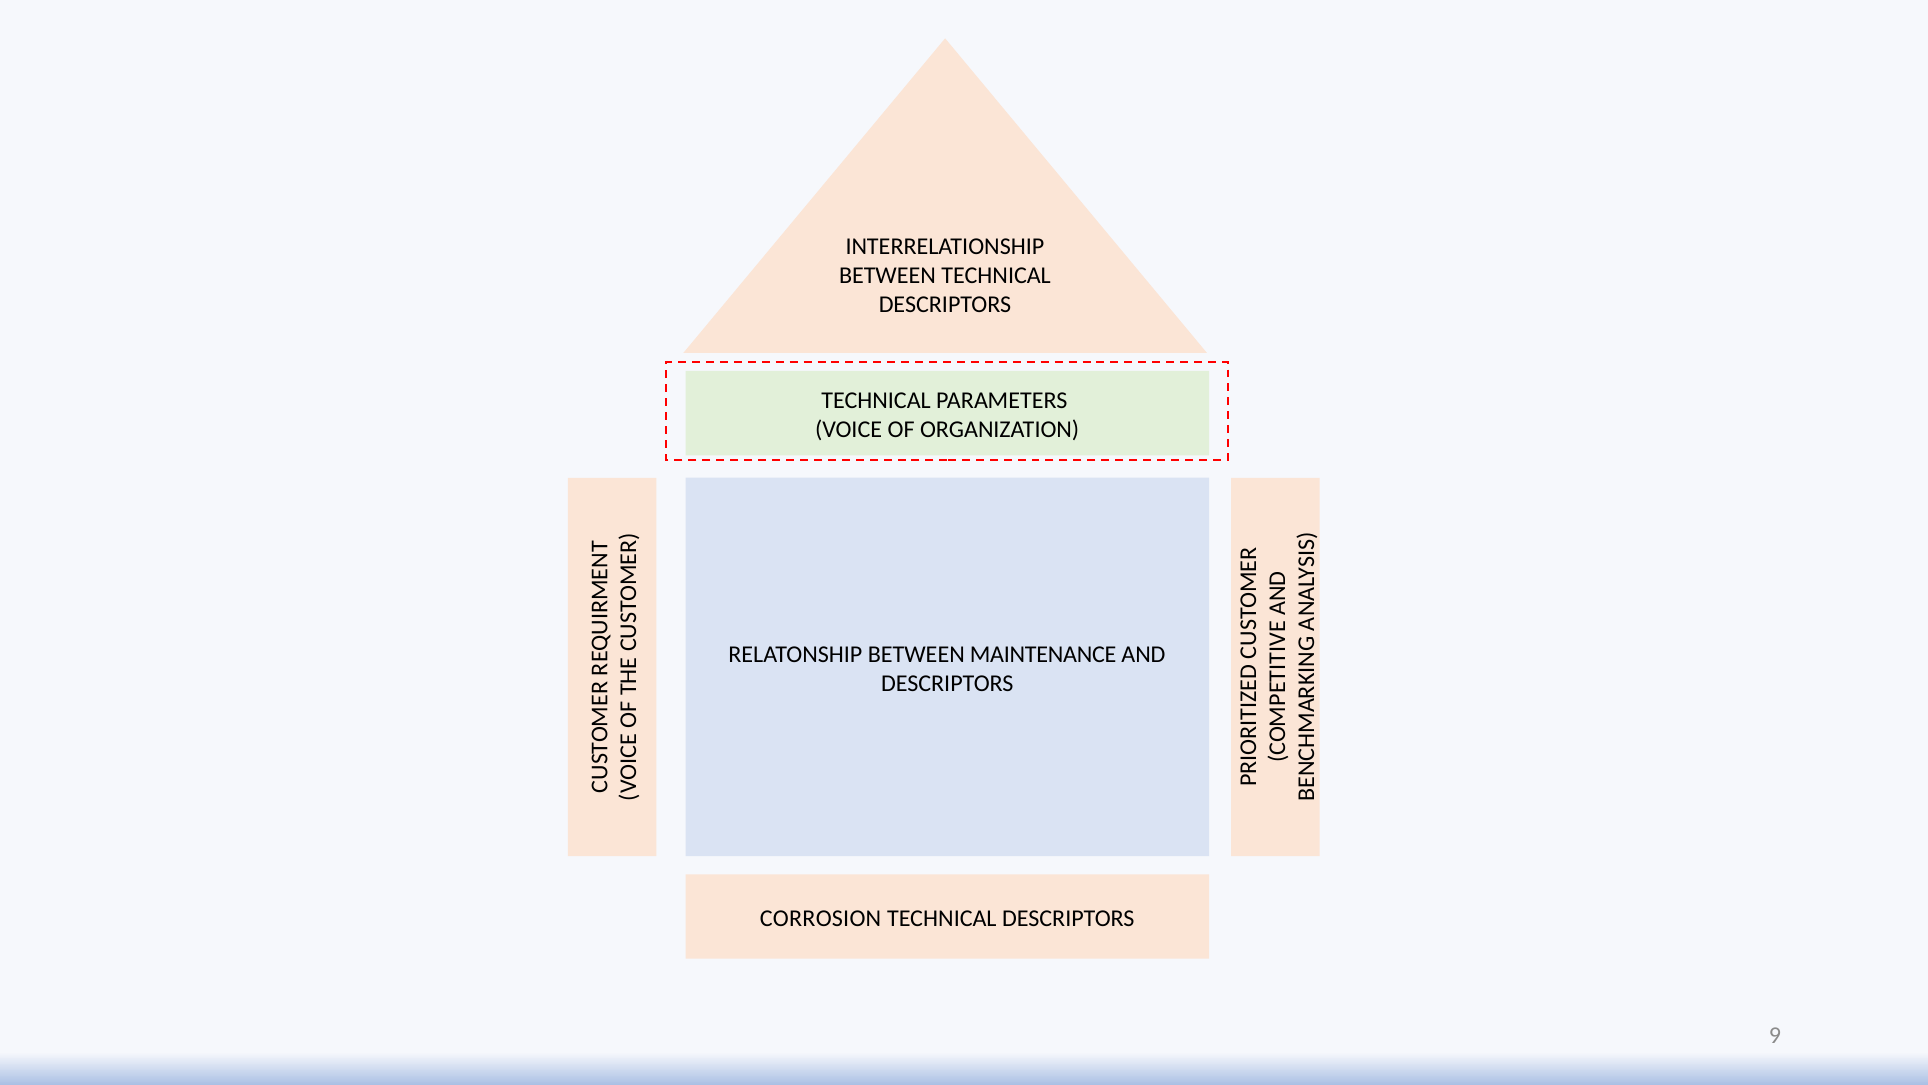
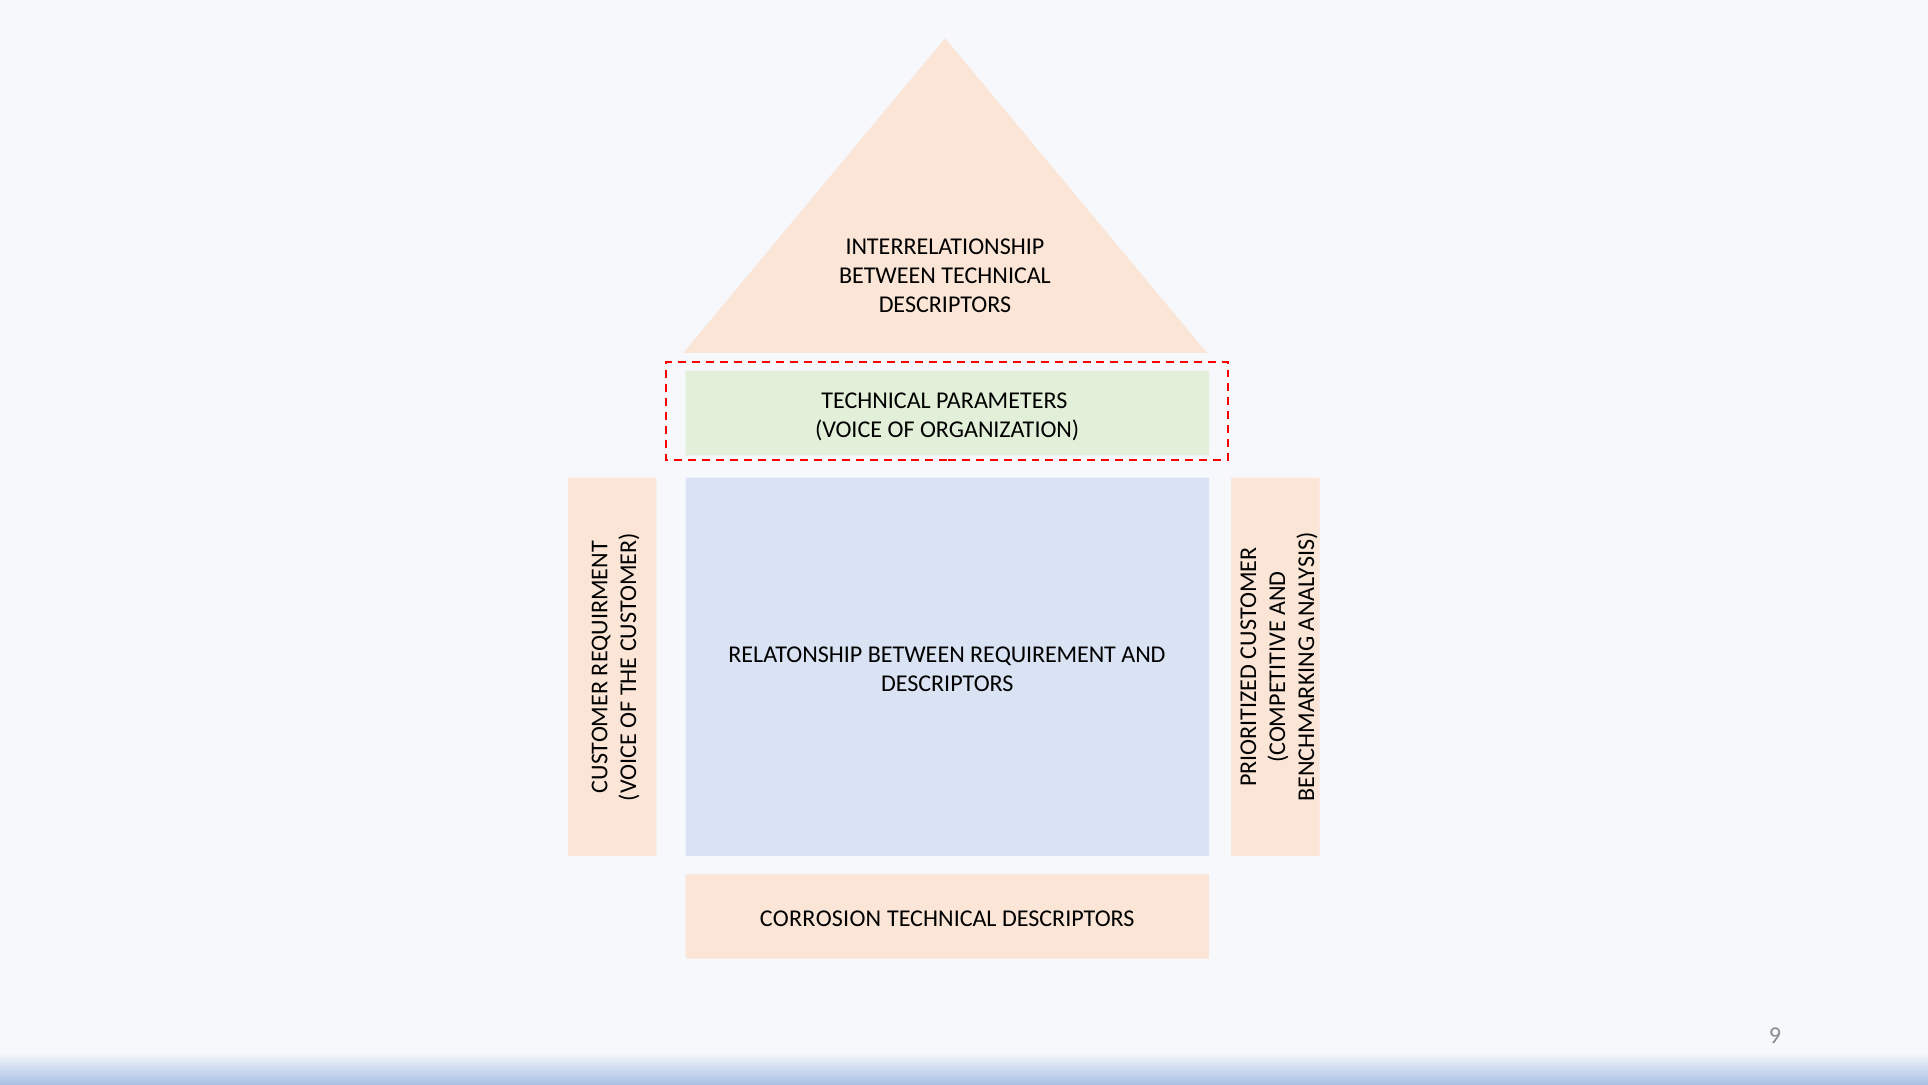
MAINTENANCE: MAINTENANCE -> REQUIREMENT
